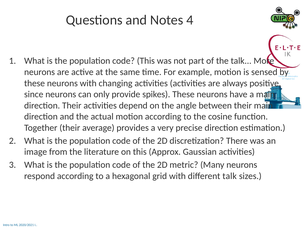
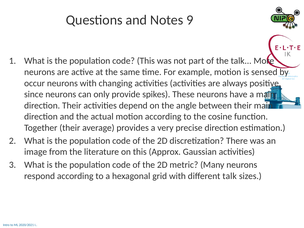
4: 4 -> 9
these at (35, 83): these -> occur
